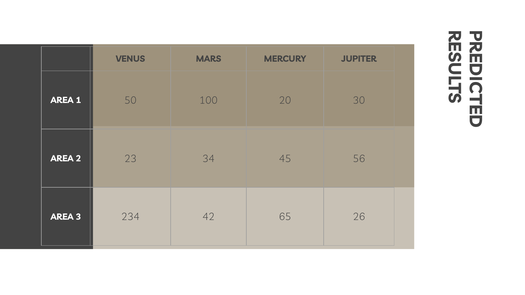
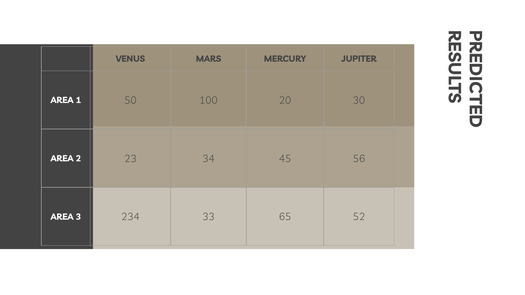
42: 42 -> 33
26: 26 -> 52
